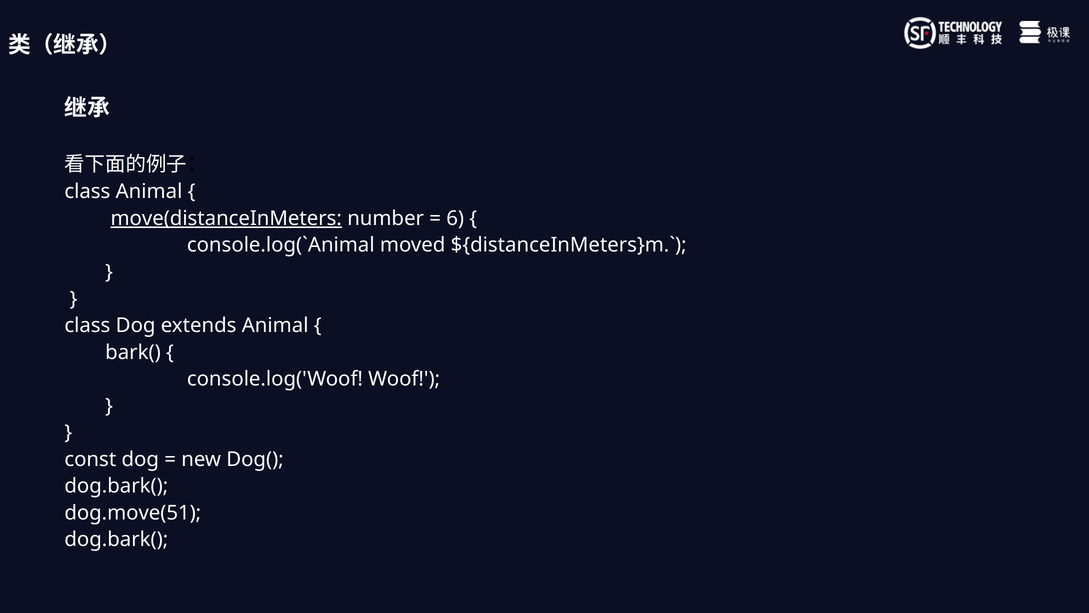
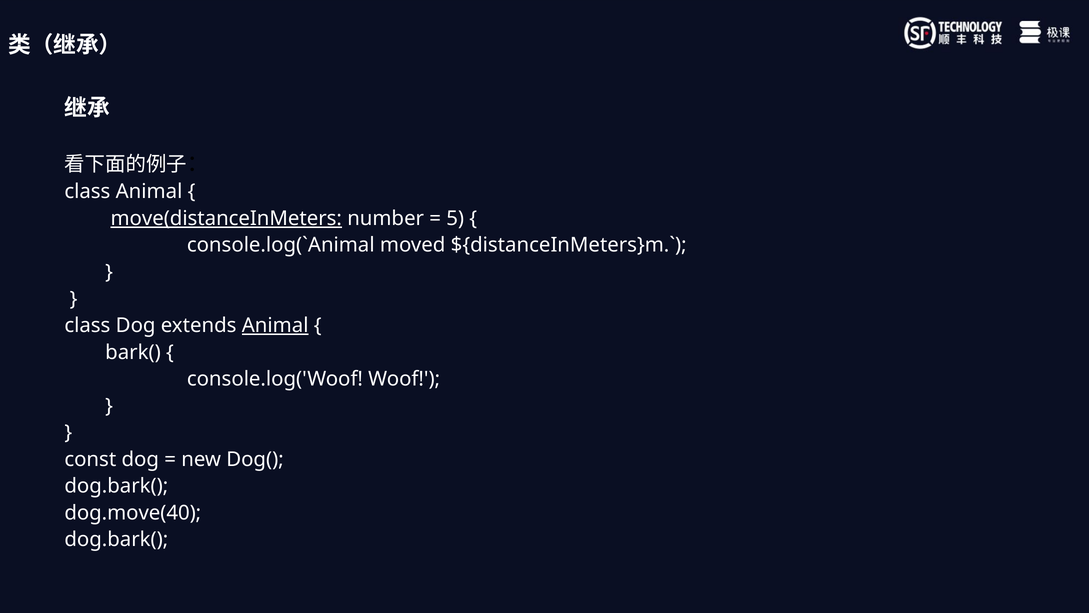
6: 6 -> 5
Animal at (275, 325) underline: none -> present
dog.move(51: dog.move(51 -> dog.move(40
